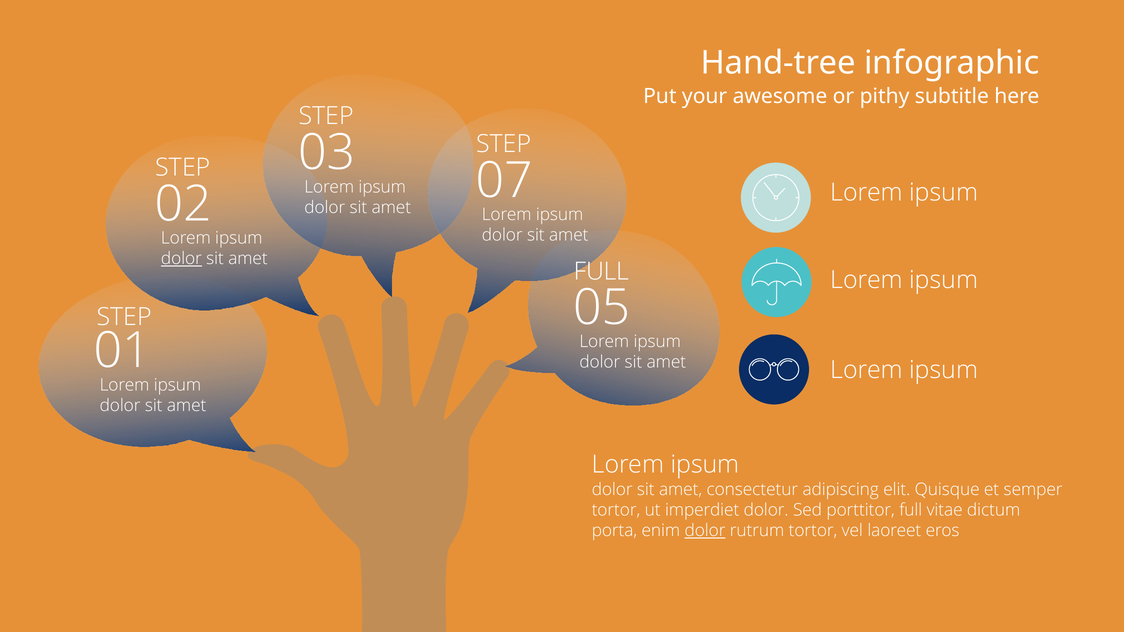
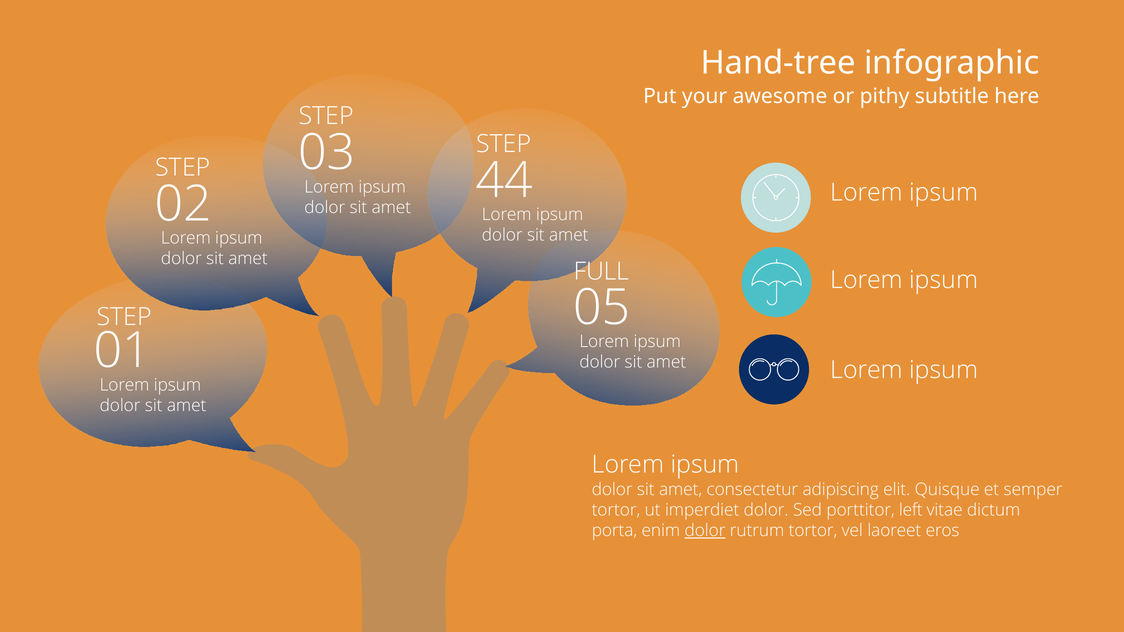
07: 07 -> 44
dolor at (181, 259) underline: present -> none
porttitor full: full -> left
